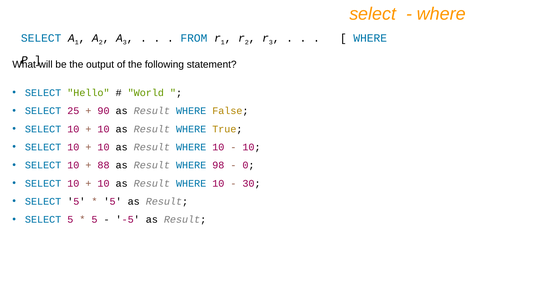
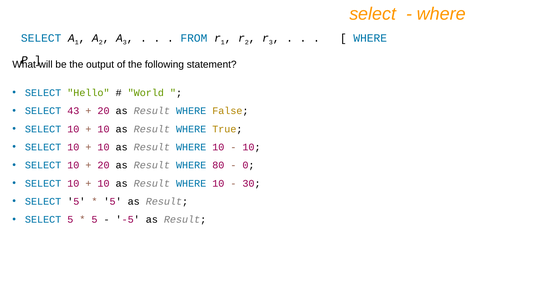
25: 25 -> 43
90 at (104, 111): 90 -> 20
88 at (104, 165): 88 -> 20
98: 98 -> 80
